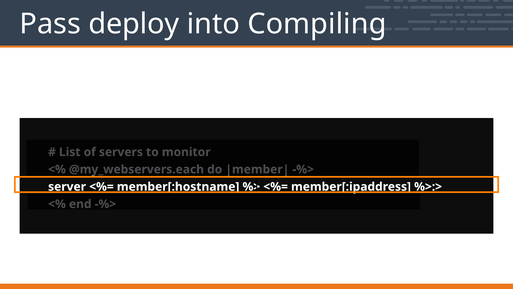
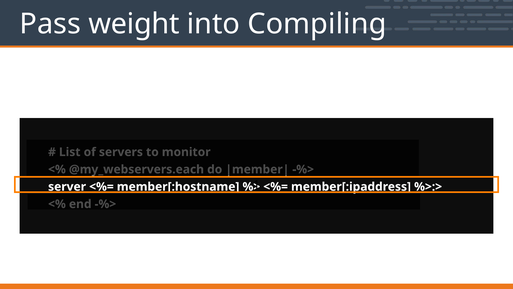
deploy: deploy -> weight
